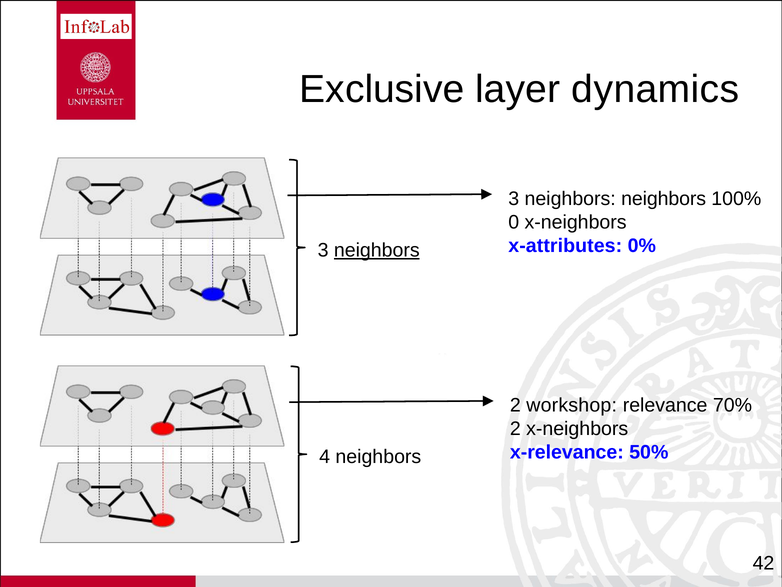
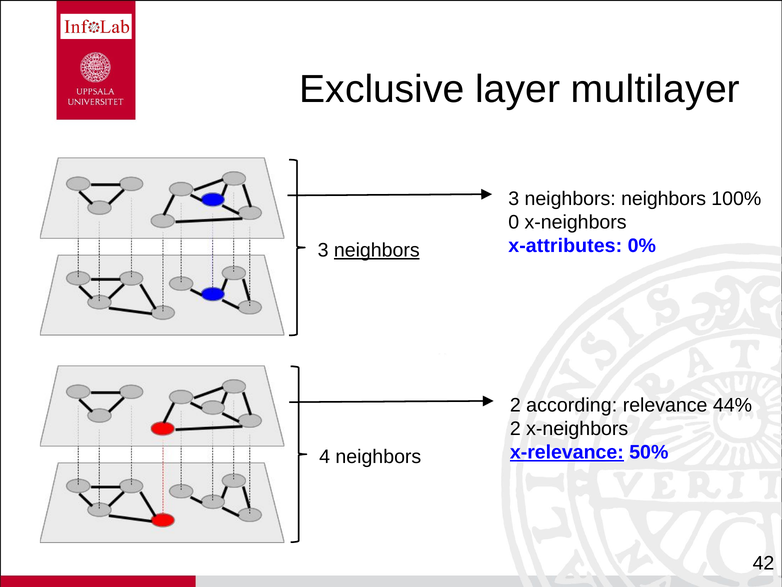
dynamics: dynamics -> multilayer
workshop: workshop -> according
70%: 70% -> 44%
x-relevance underline: none -> present
